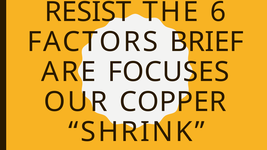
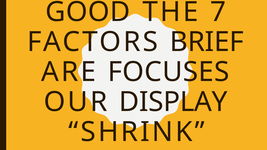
RESIST: RESIST -> GOOD
6: 6 -> 7
COPPER: COPPER -> DISPLAY
